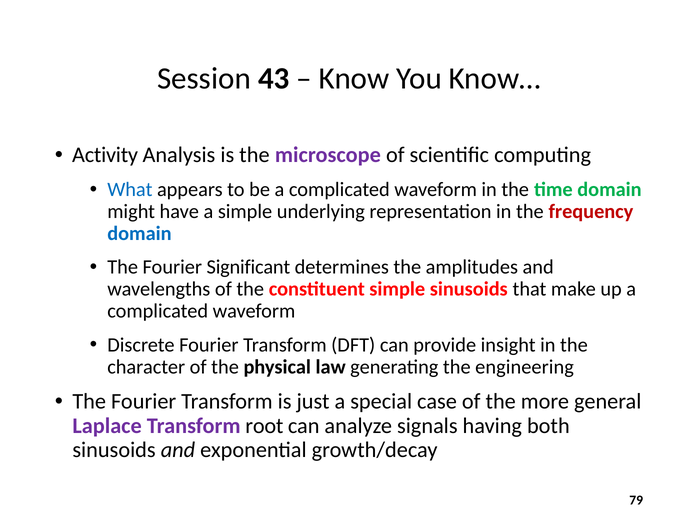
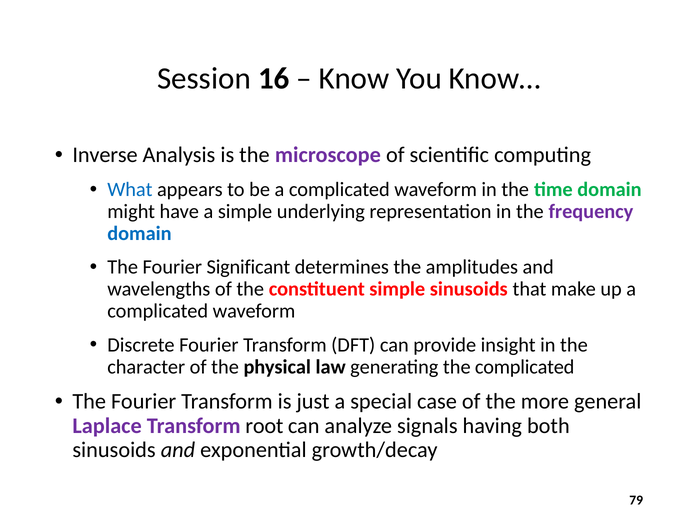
43: 43 -> 16
Activity: Activity -> Inverse
frequency colour: red -> purple
the engineering: engineering -> complicated
